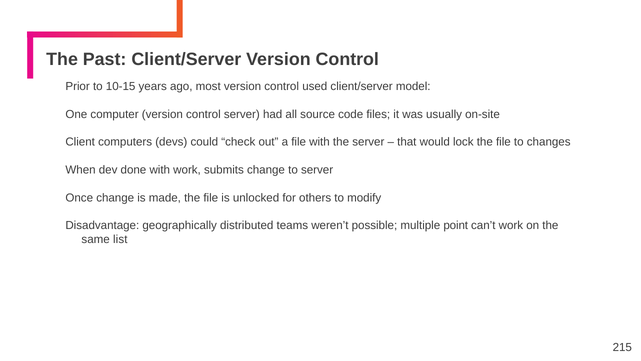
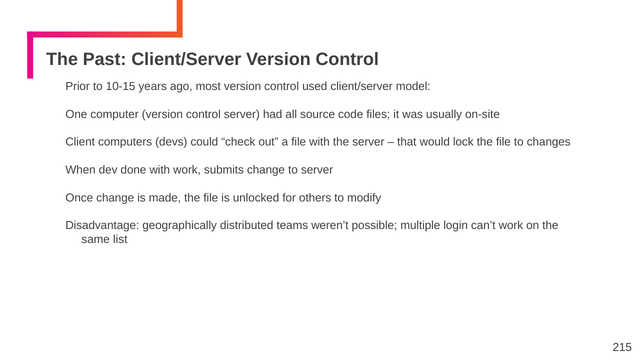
point: point -> login
